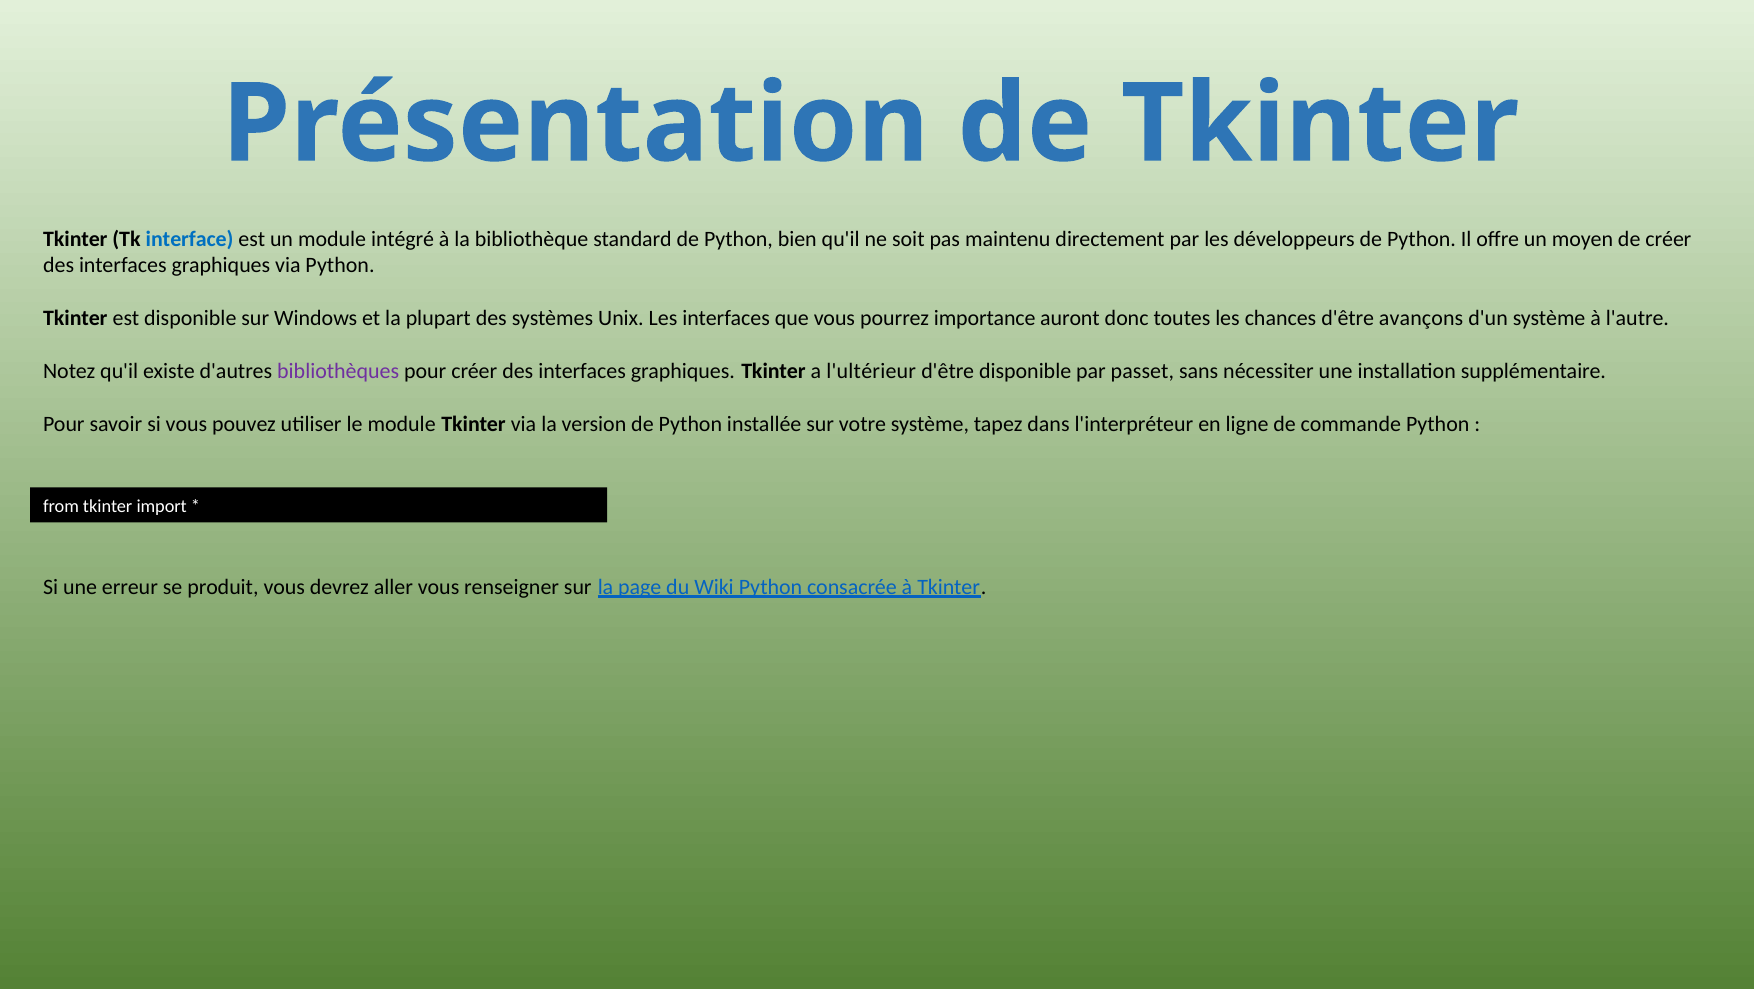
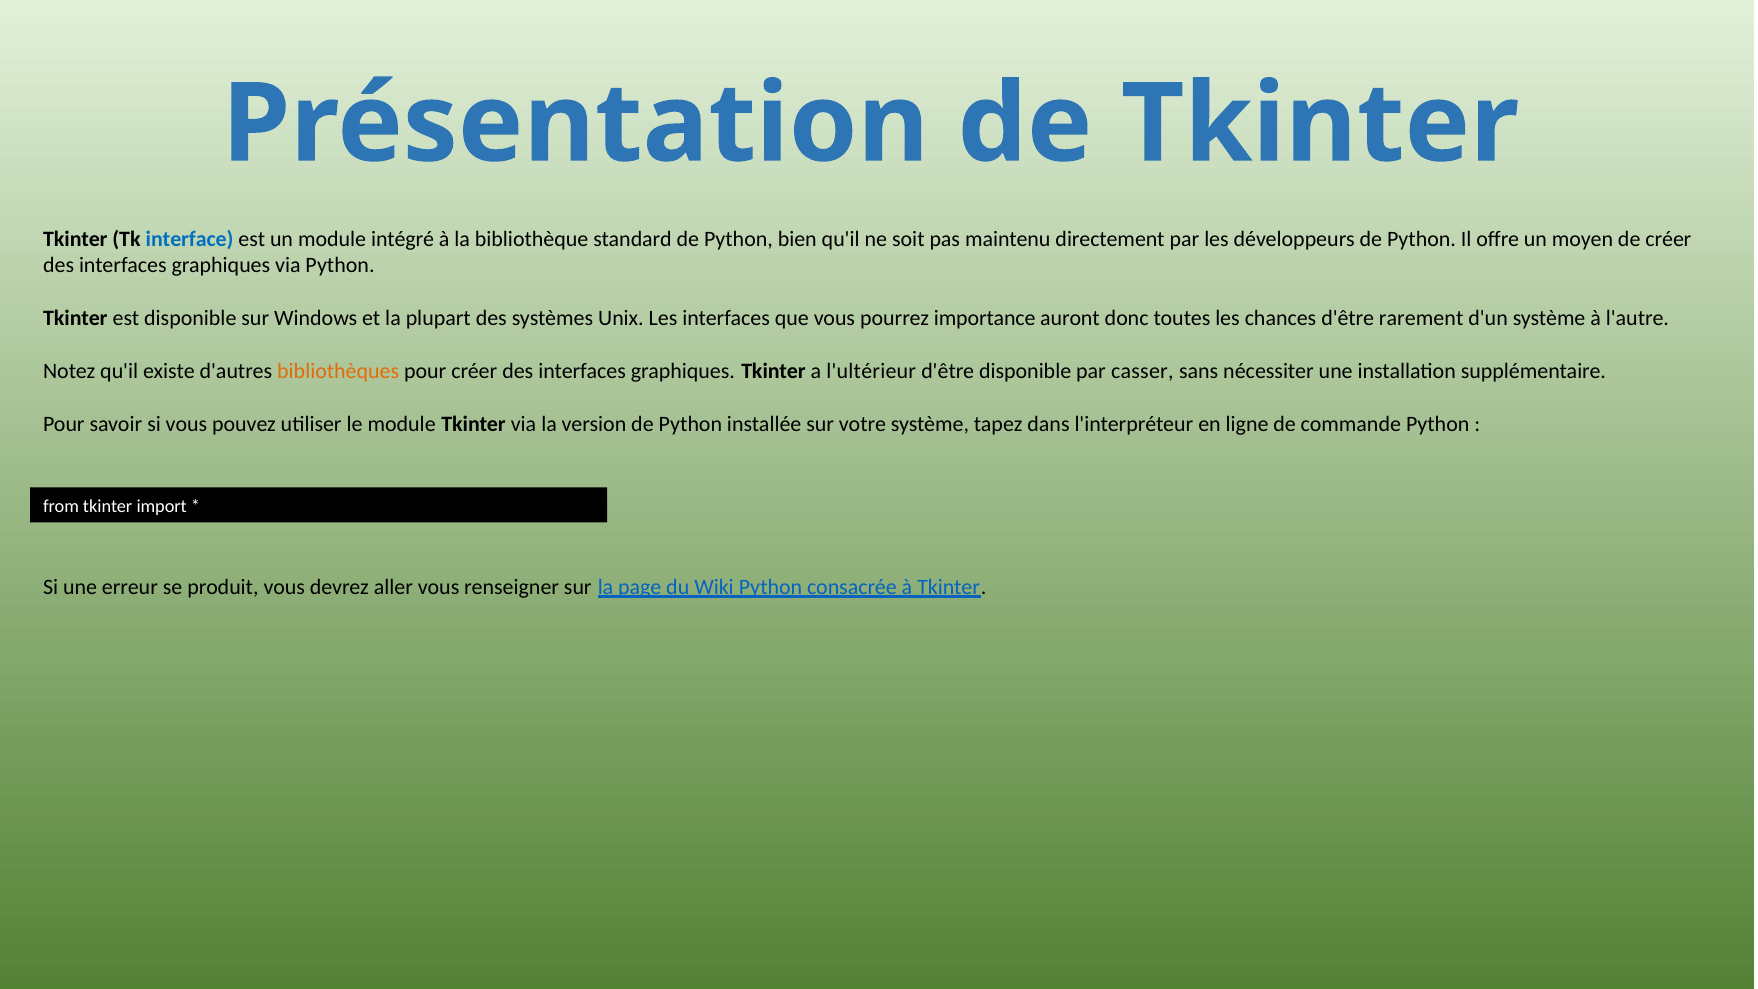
avançons: avançons -> rarement
bibliothèques colour: purple -> orange
passet: passet -> casser
